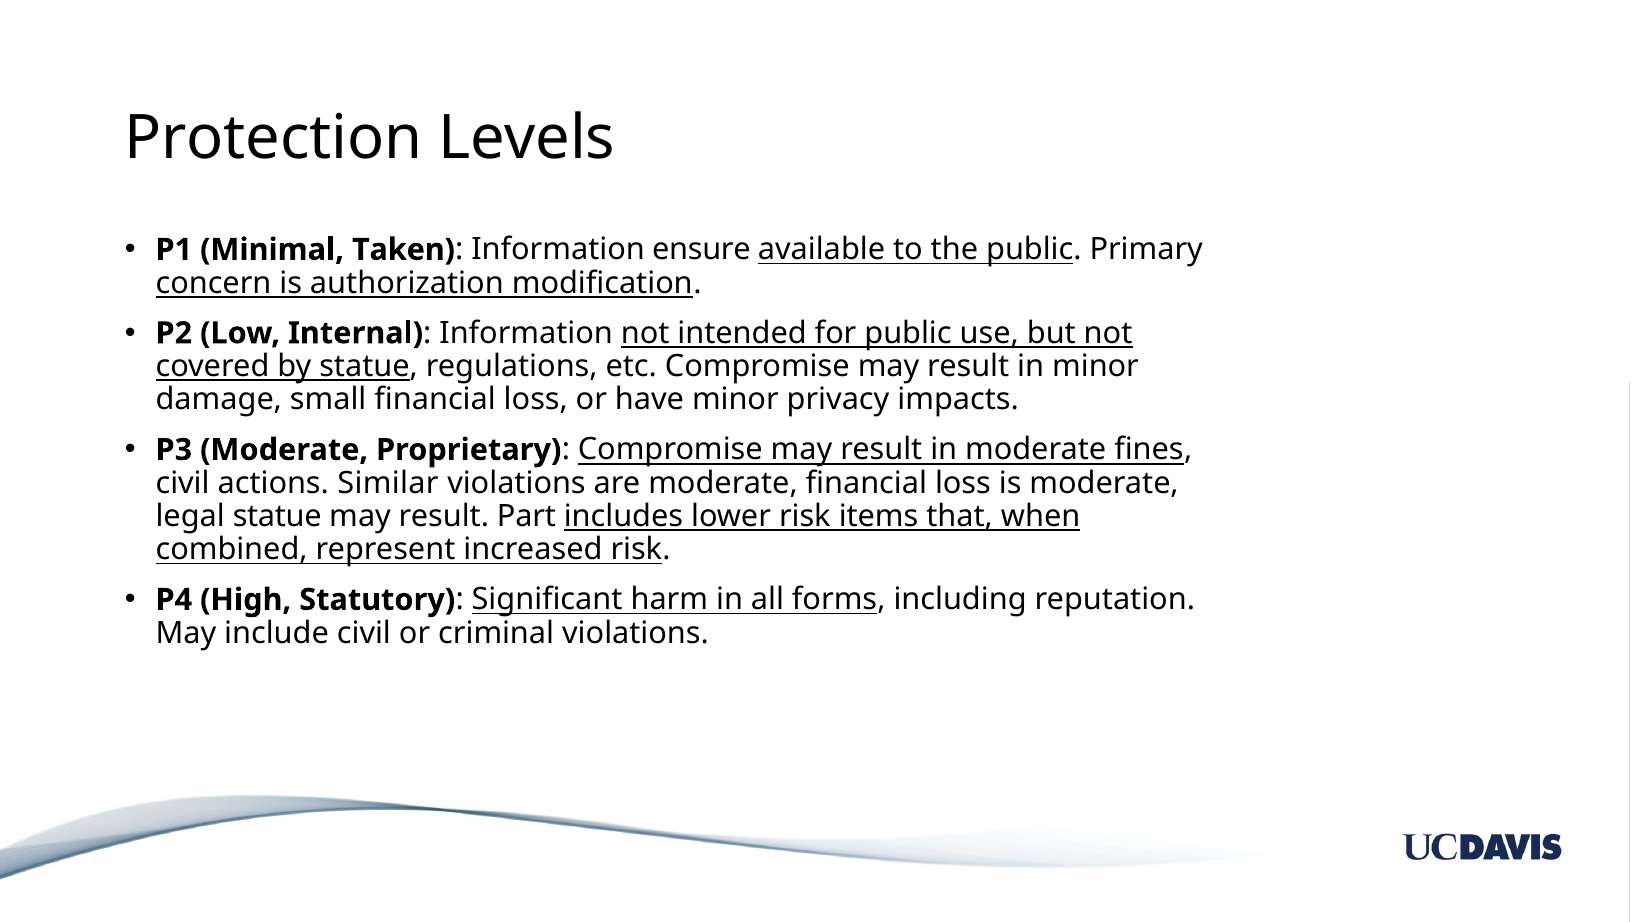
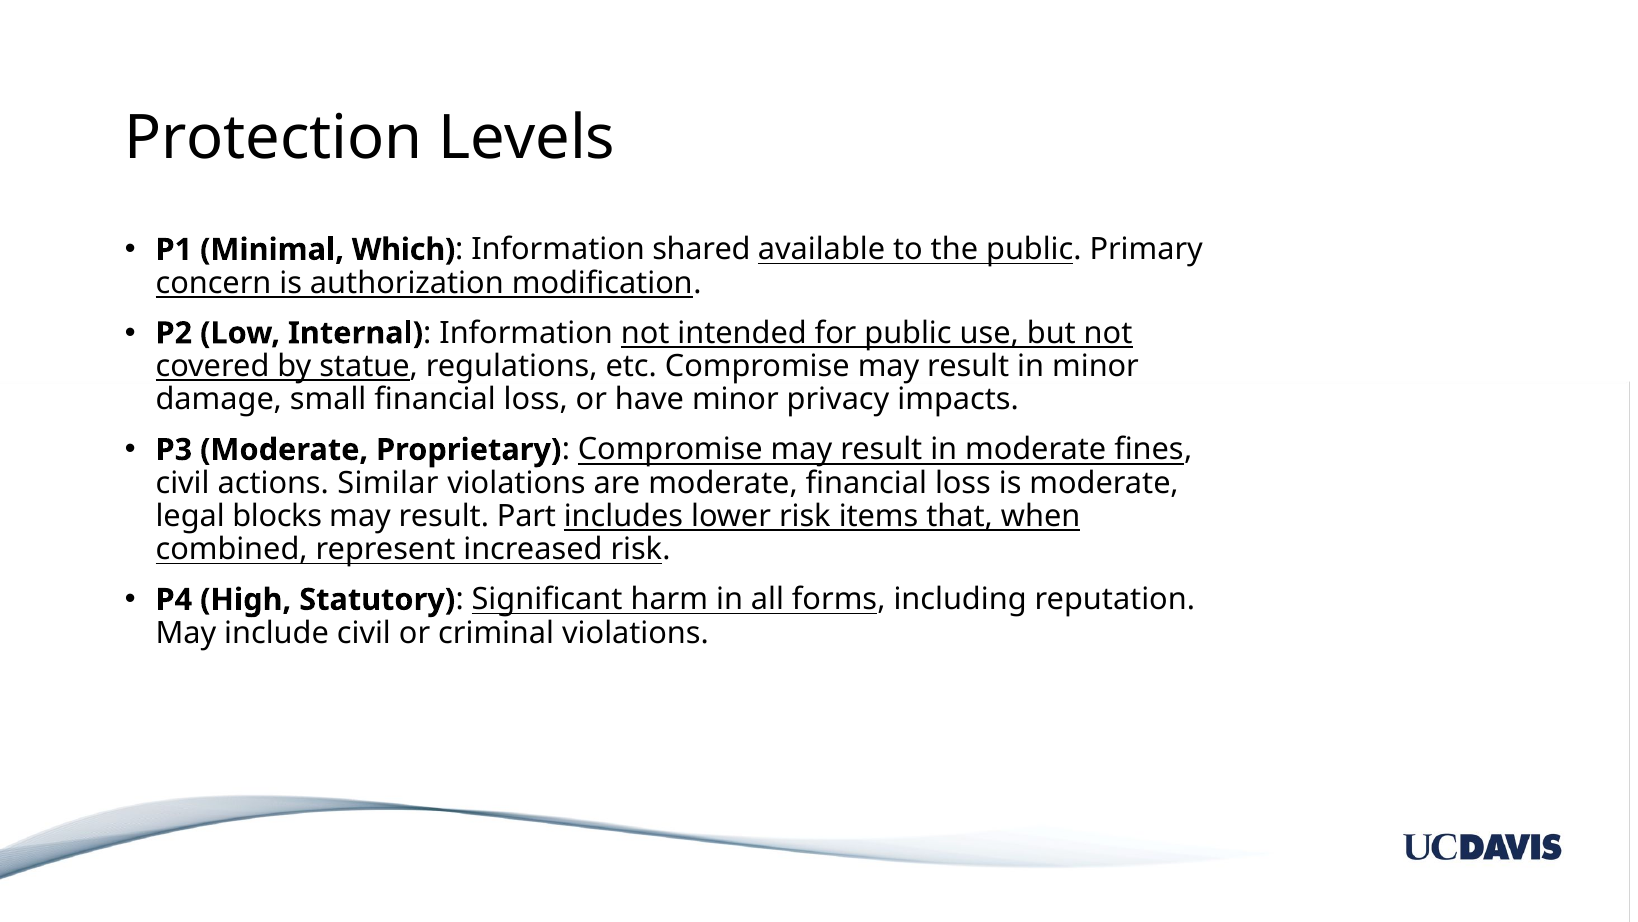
Taken: Taken -> Which
ensure: ensure -> shared
legal statue: statue -> blocks
